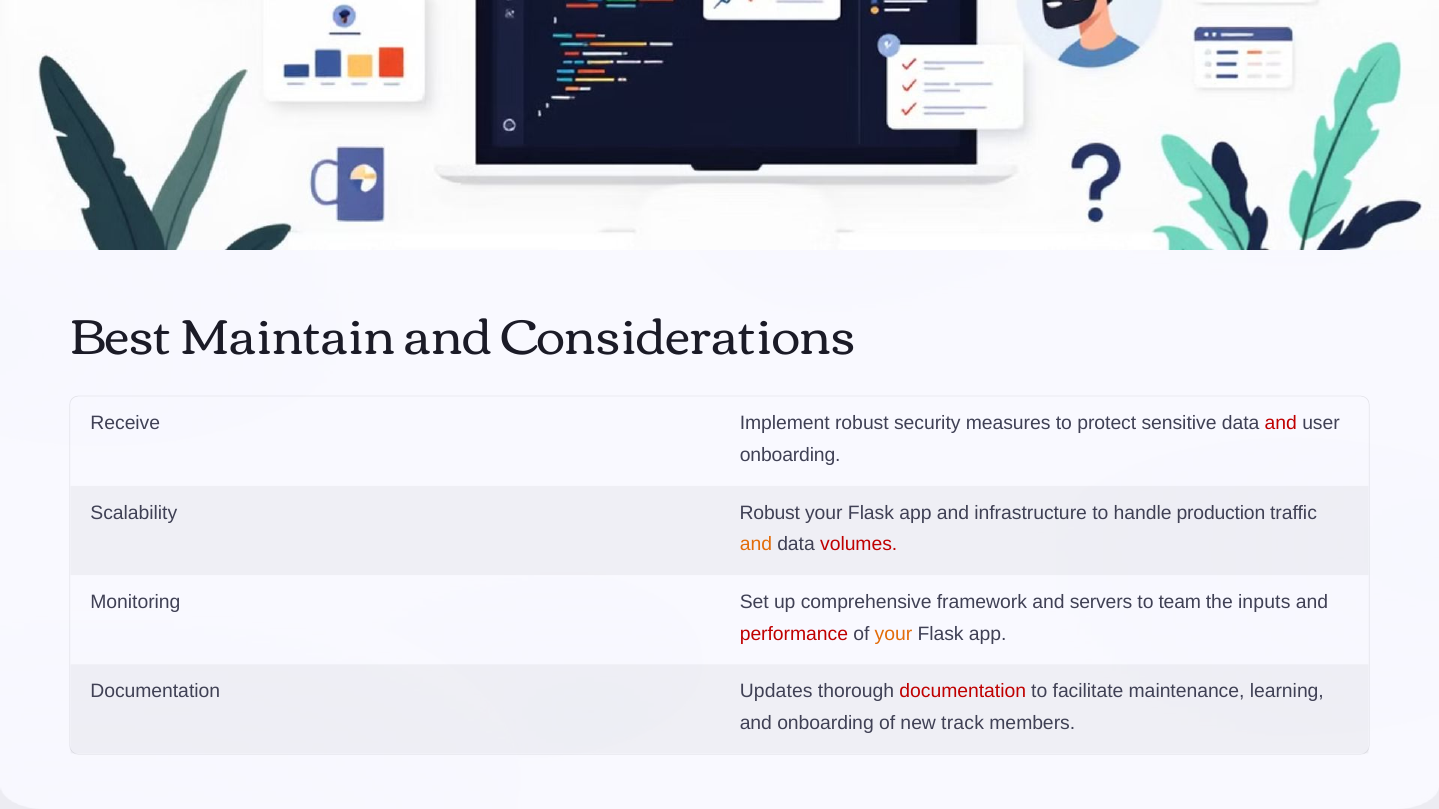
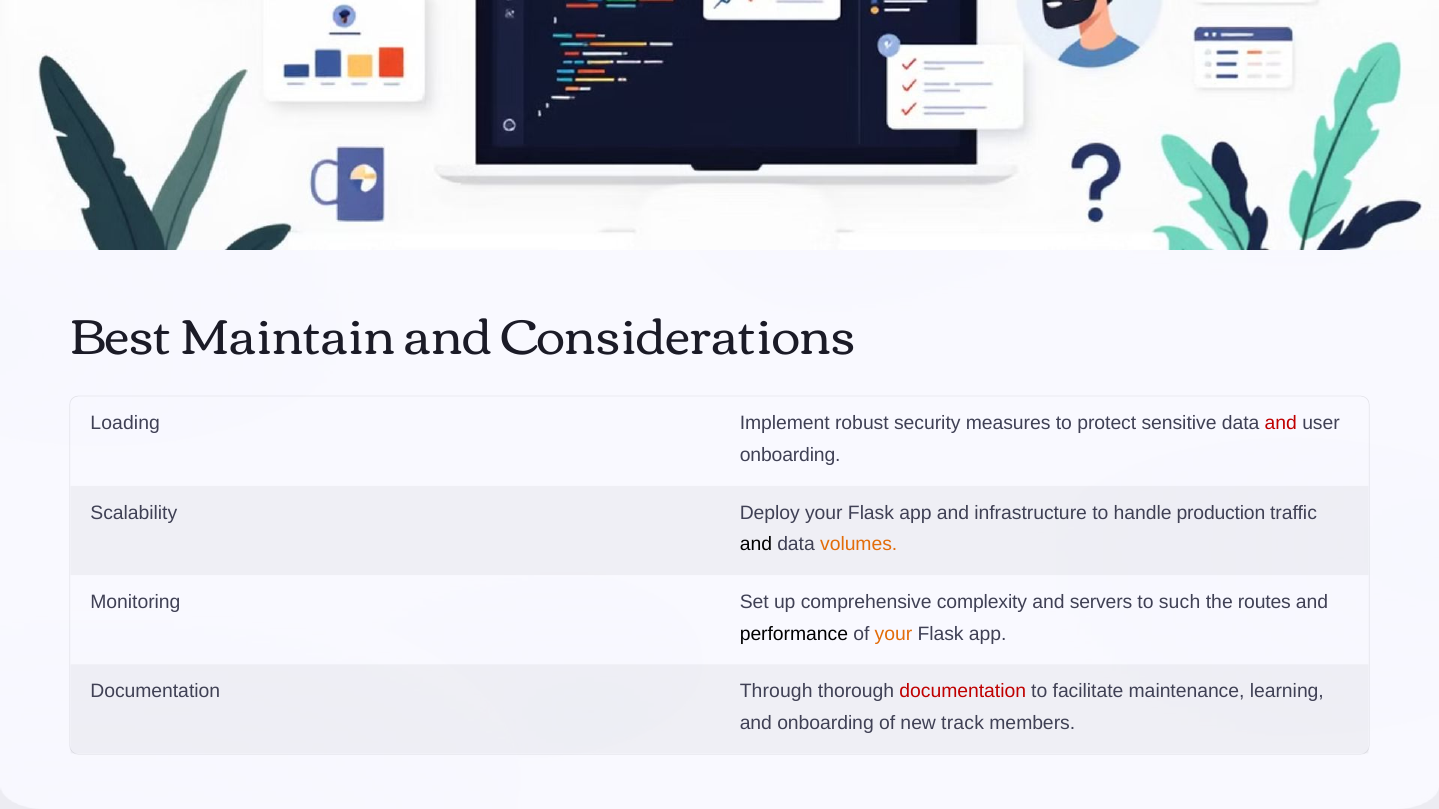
Receive: Receive -> Loading
Scalability Robust: Robust -> Deploy
and at (756, 545) colour: orange -> black
volumes colour: red -> orange
framework: framework -> complexity
team: team -> such
inputs: inputs -> routes
performance colour: red -> black
Updates: Updates -> Through
